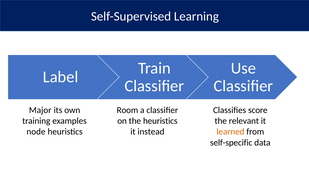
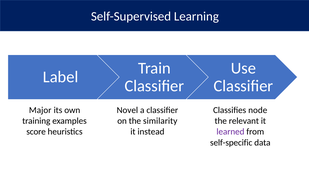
Room: Room -> Novel
score: score -> node
the heuristics: heuristics -> similarity
node: node -> score
learned colour: orange -> purple
